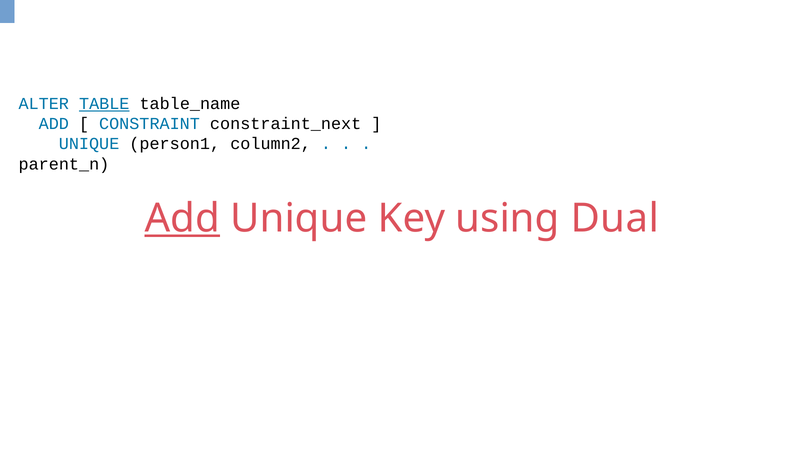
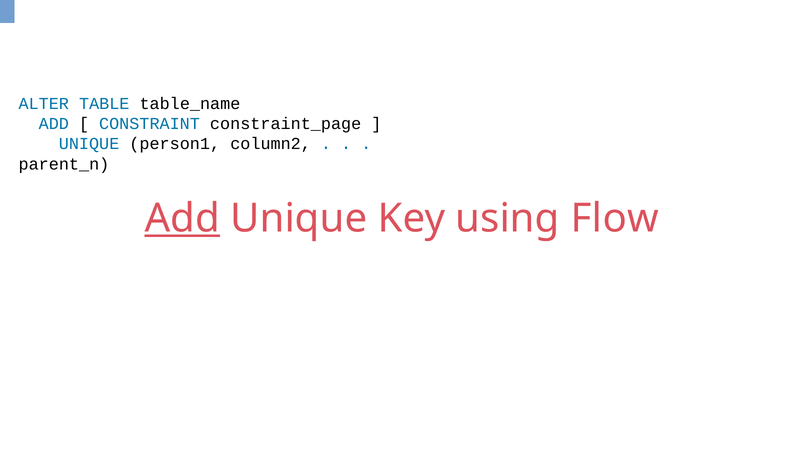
TABLE underline: present -> none
constraint_next: constraint_next -> constraint_page
Dual: Dual -> Flow
